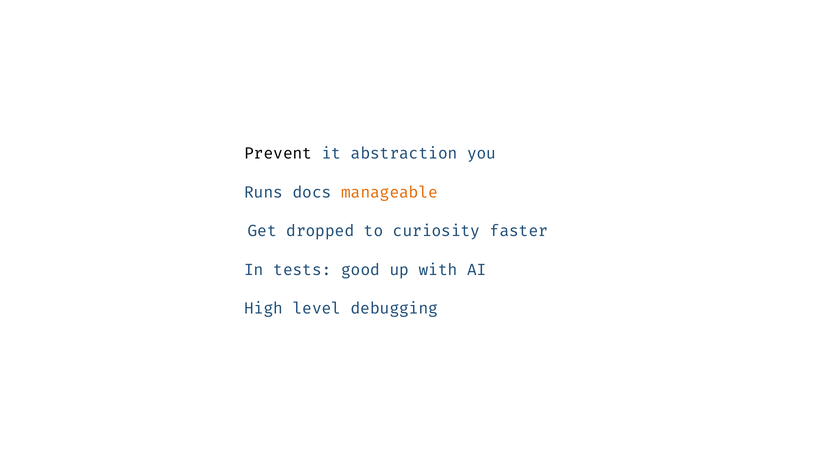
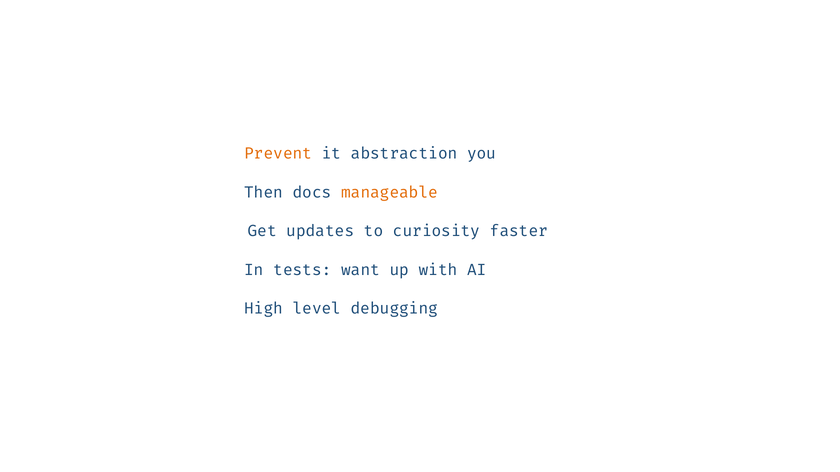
Prevent colour: black -> orange
Runs: Runs -> Then
dropped: dropped -> updates
good: good -> want
